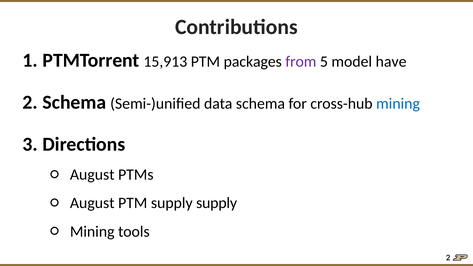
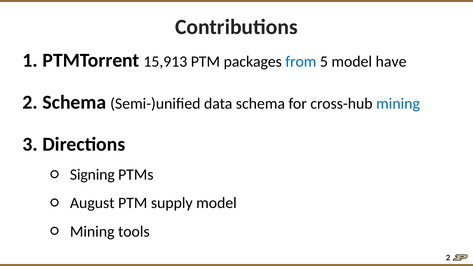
from colour: purple -> blue
August at (92, 175): August -> Signing
supply supply: supply -> model
